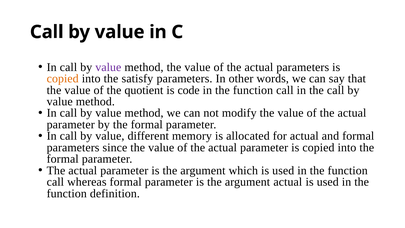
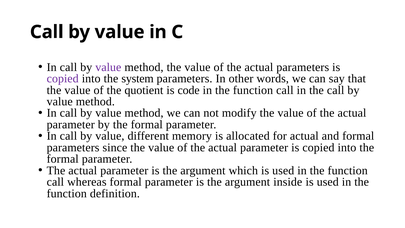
copied at (63, 79) colour: orange -> purple
satisfy: satisfy -> system
argument actual: actual -> inside
